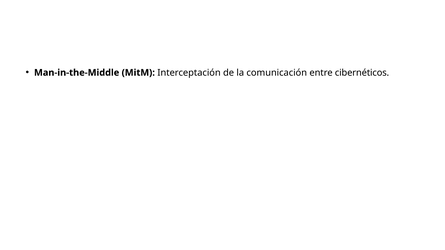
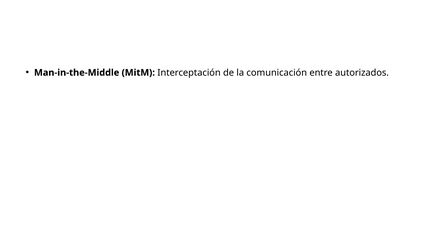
cibernéticos: cibernéticos -> autorizados
